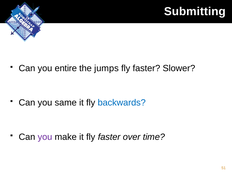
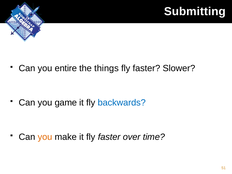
jumps: jumps -> things
same: same -> game
you at (45, 137) colour: purple -> orange
